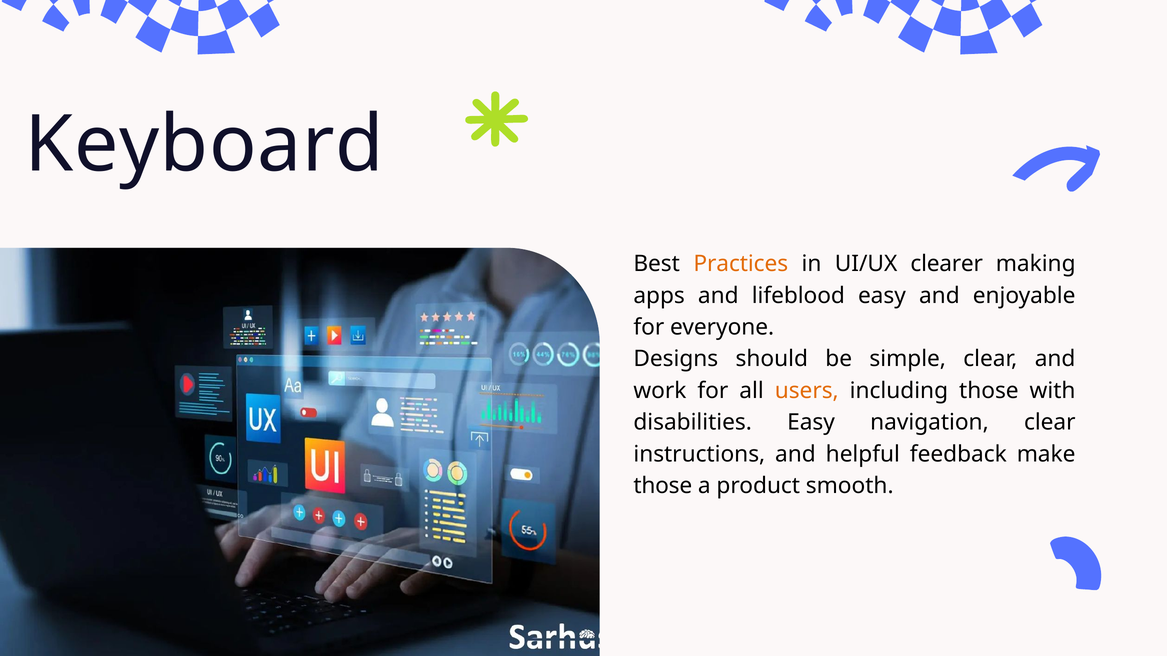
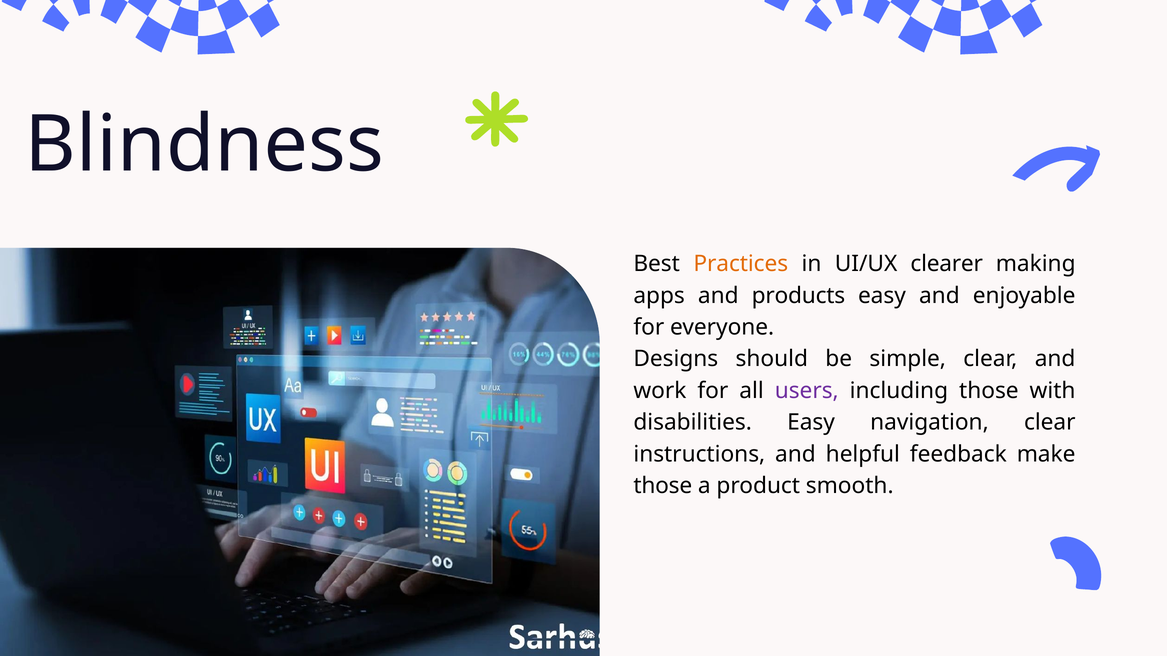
Keyboard: Keyboard -> Blindness
lifeblood: lifeblood -> products
users colour: orange -> purple
